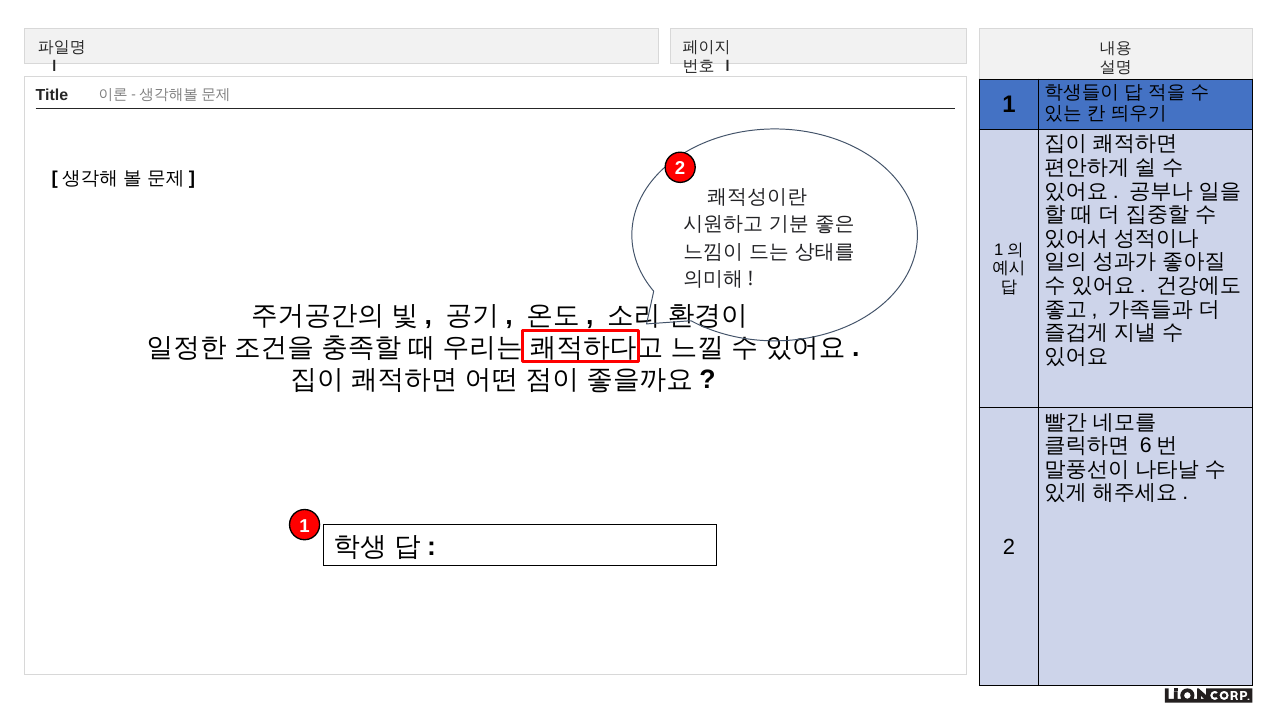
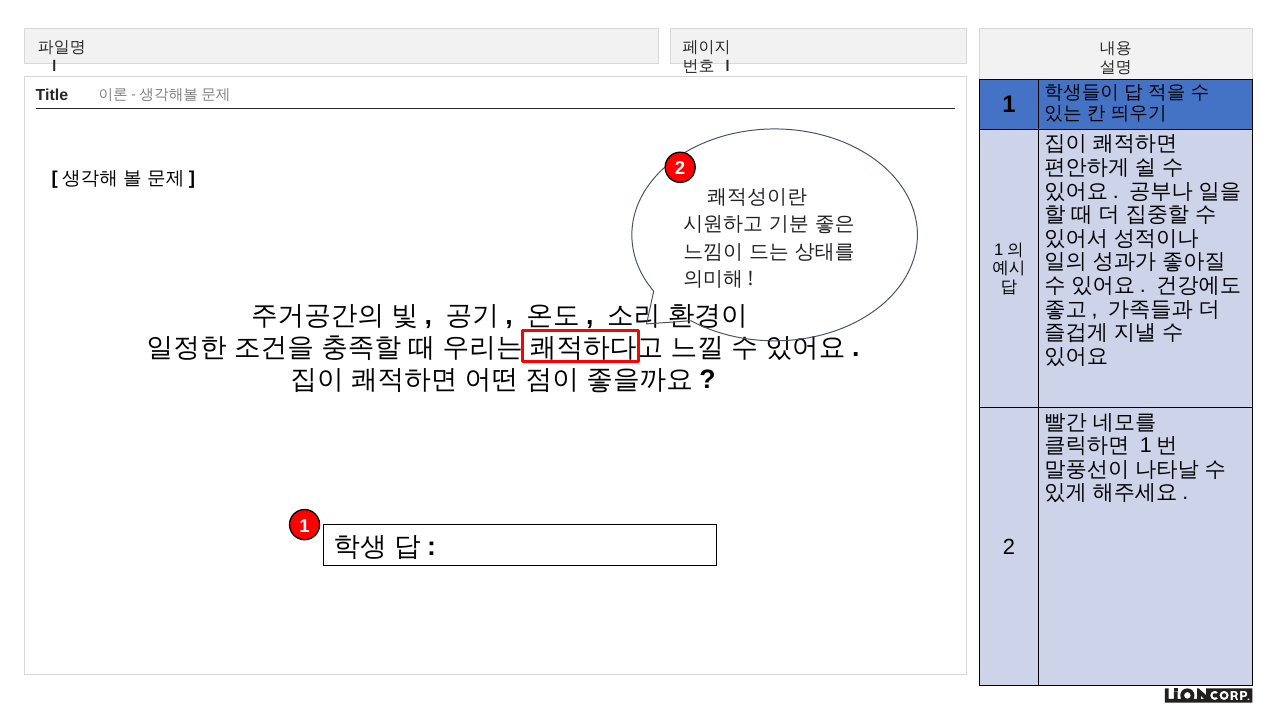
6 at (1146, 446): 6 -> 1
